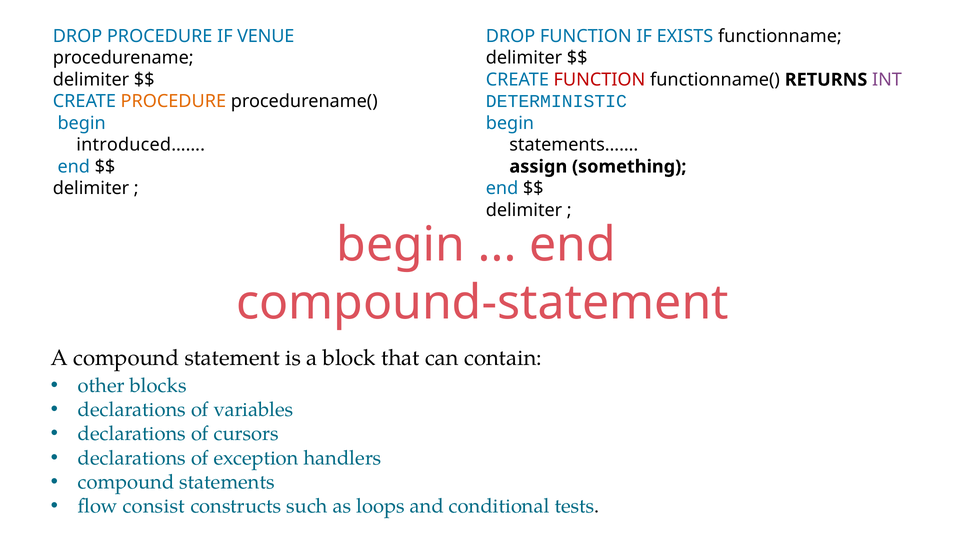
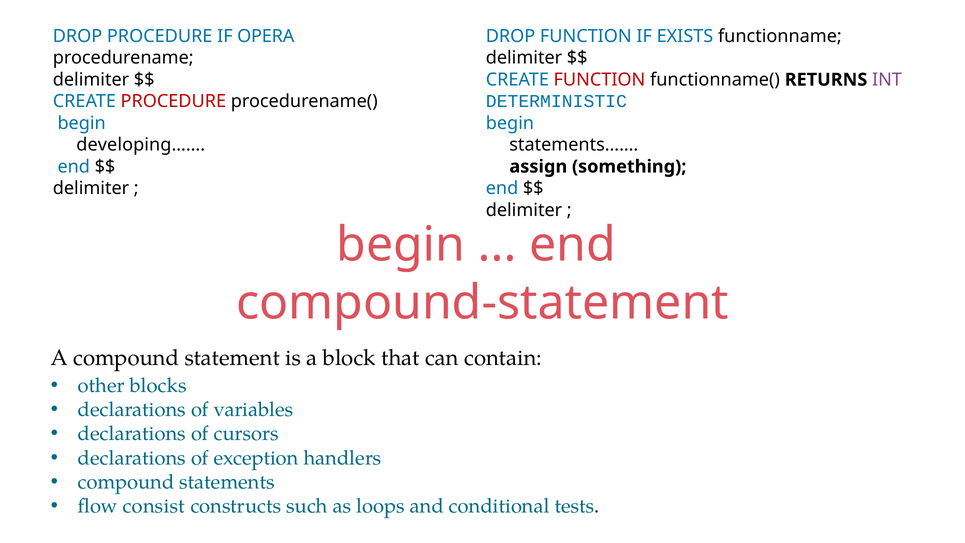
VENUE: VENUE -> OPERA
PROCEDURE at (173, 101) colour: orange -> red
introduced……: introduced…… -> developing……
